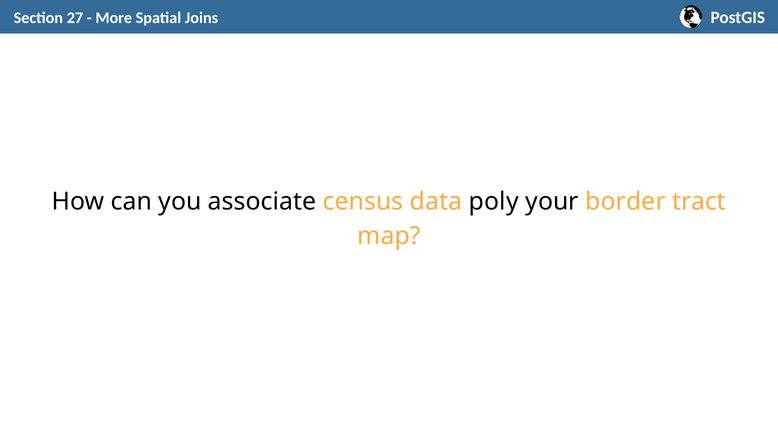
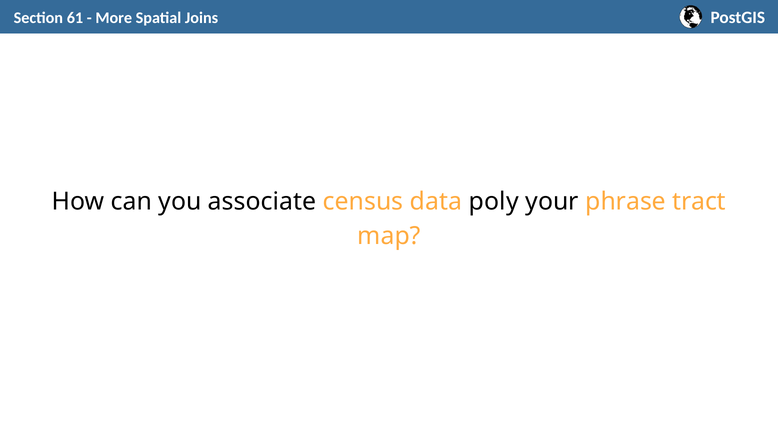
27: 27 -> 61
border: border -> phrase
